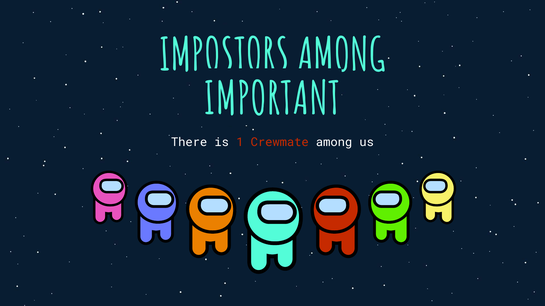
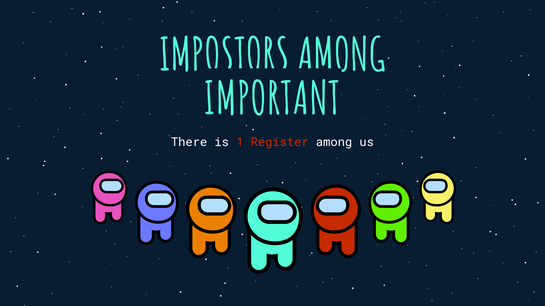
Crewmate: Crewmate -> Register
